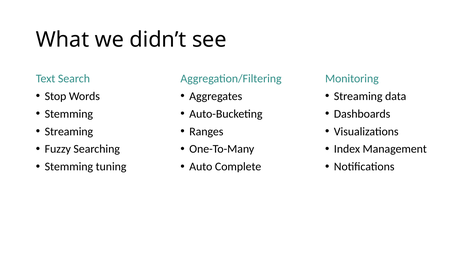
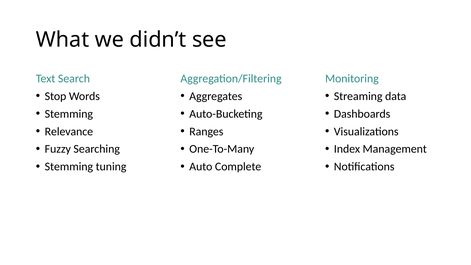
Streaming at (69, 131): Streaming -> Relevance
